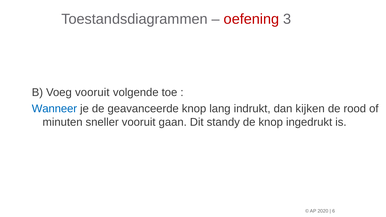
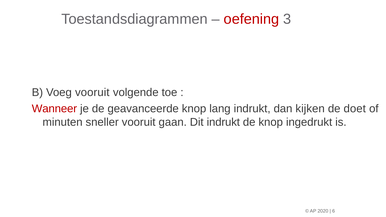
Wanneer colour: blue -> red
rood: rood -> doet
Dit standy: standy -> indrukt
